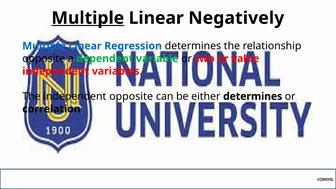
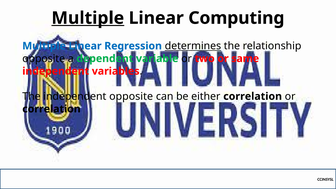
Negatively: Negatively -> Computing
determines at (193, 46) underline: none -> present
value: value -> same
either determines: determines -> correlation
